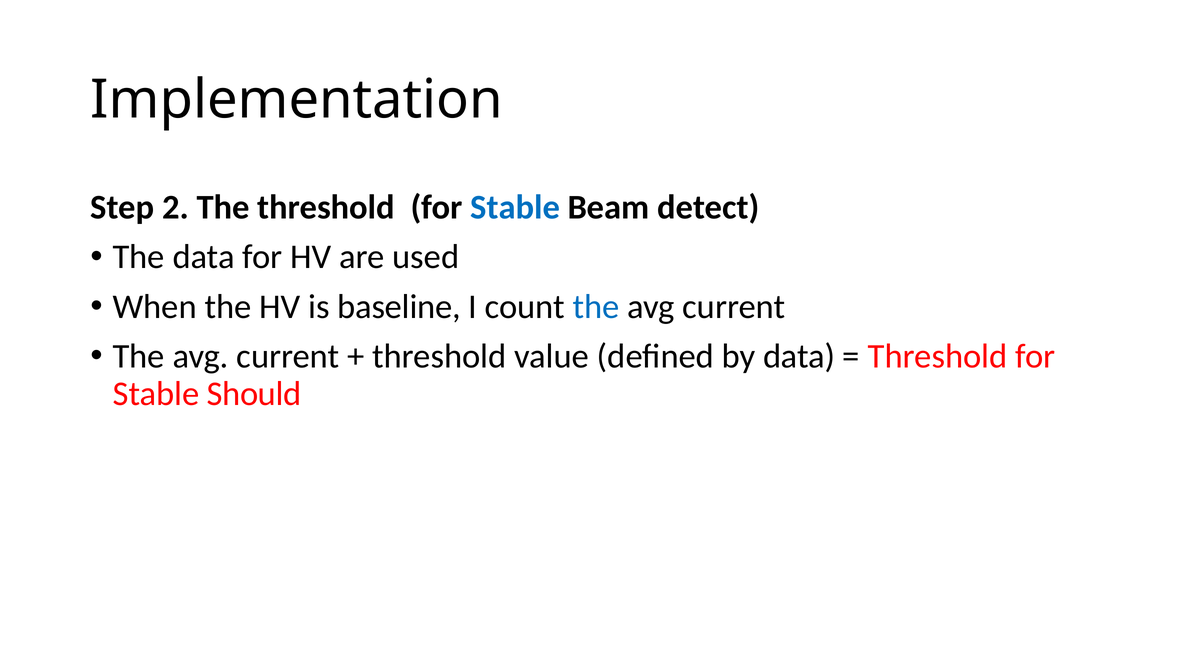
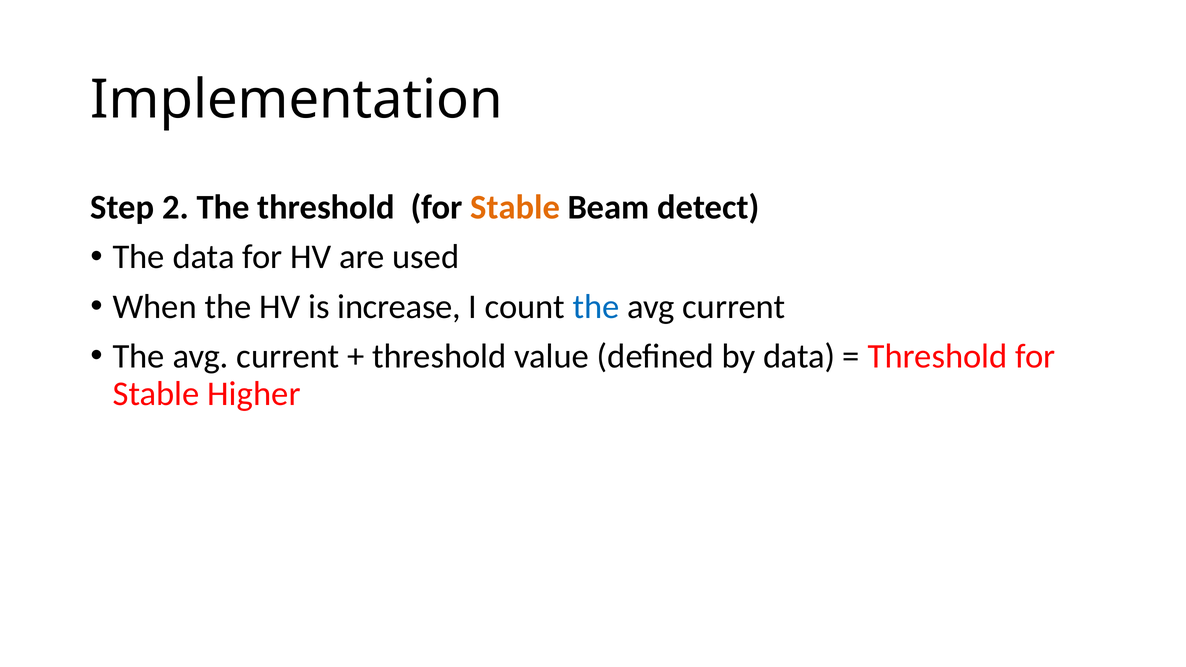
Stable at (515, 207) colour: blue -> orange
baseline: baseline -> increase
Should: Should -> Higher
